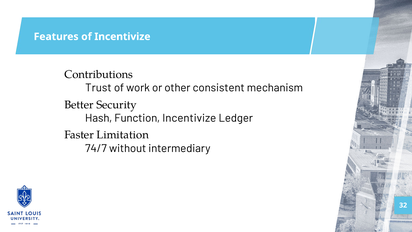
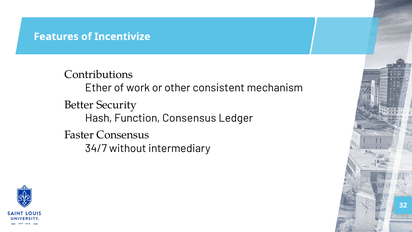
Trust: Trust -> Ether
Function Incentivize: Incentivize -> Consensus
Faster Limitation: Limitation -> Consensus
74/7: 74/7 -> 34/7
